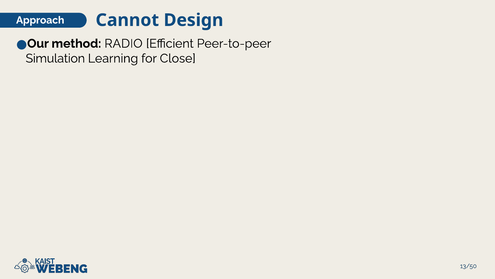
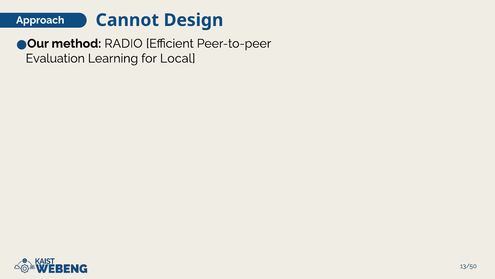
Simulation: Simulation -> Evaluation
Close: Close -> Local
